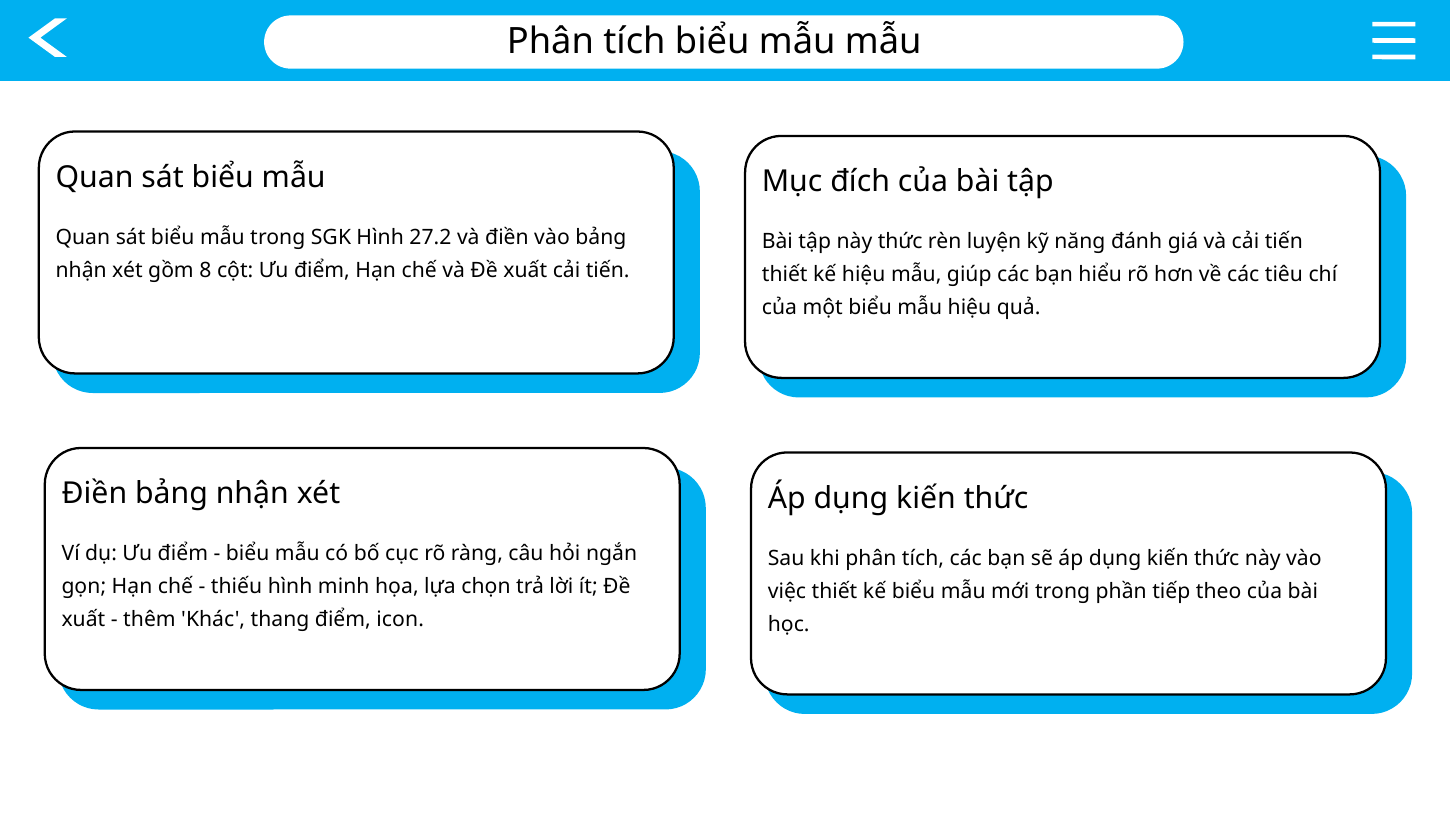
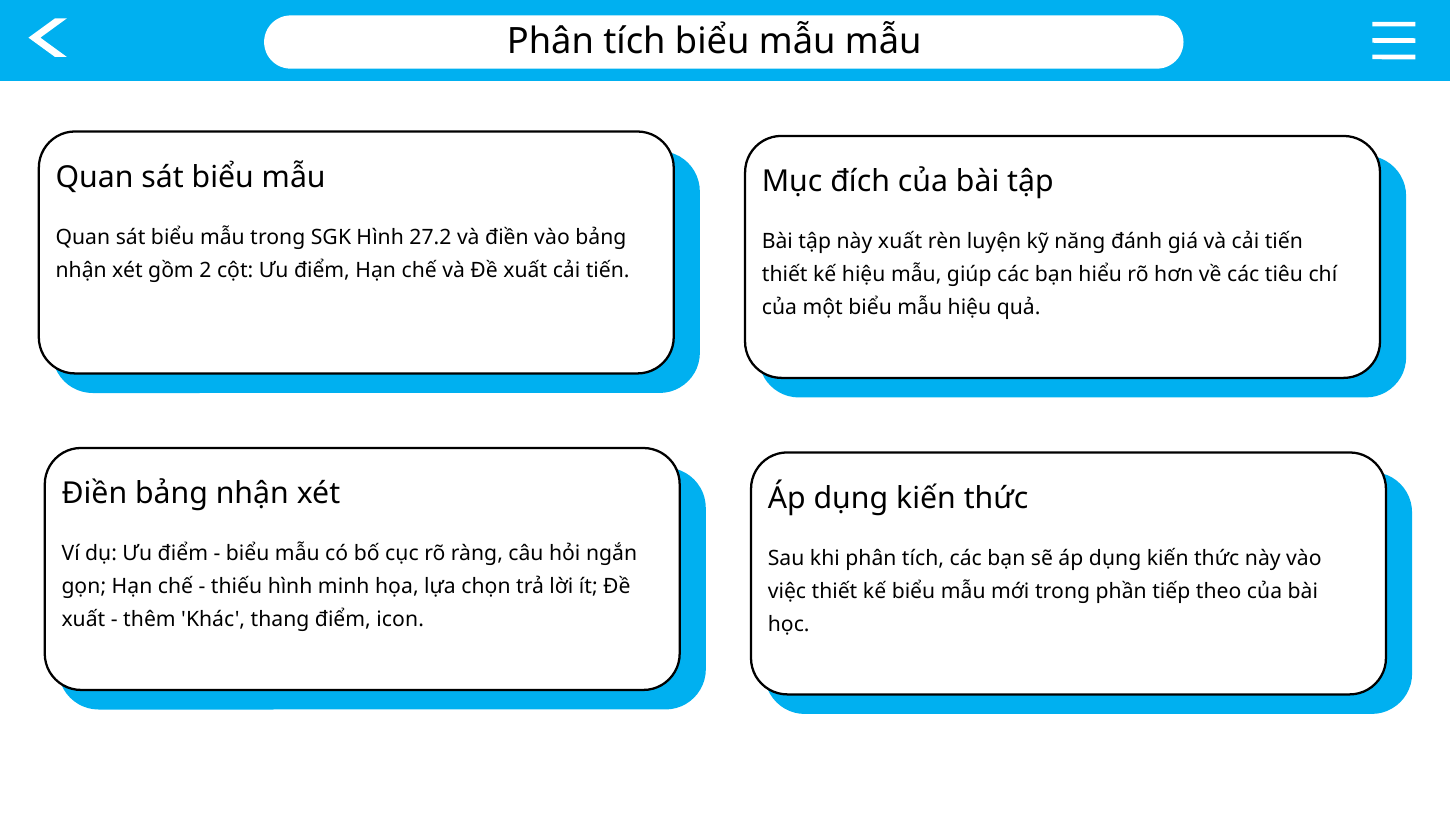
này thức: thức -> xuất
8: 8 -> 2
